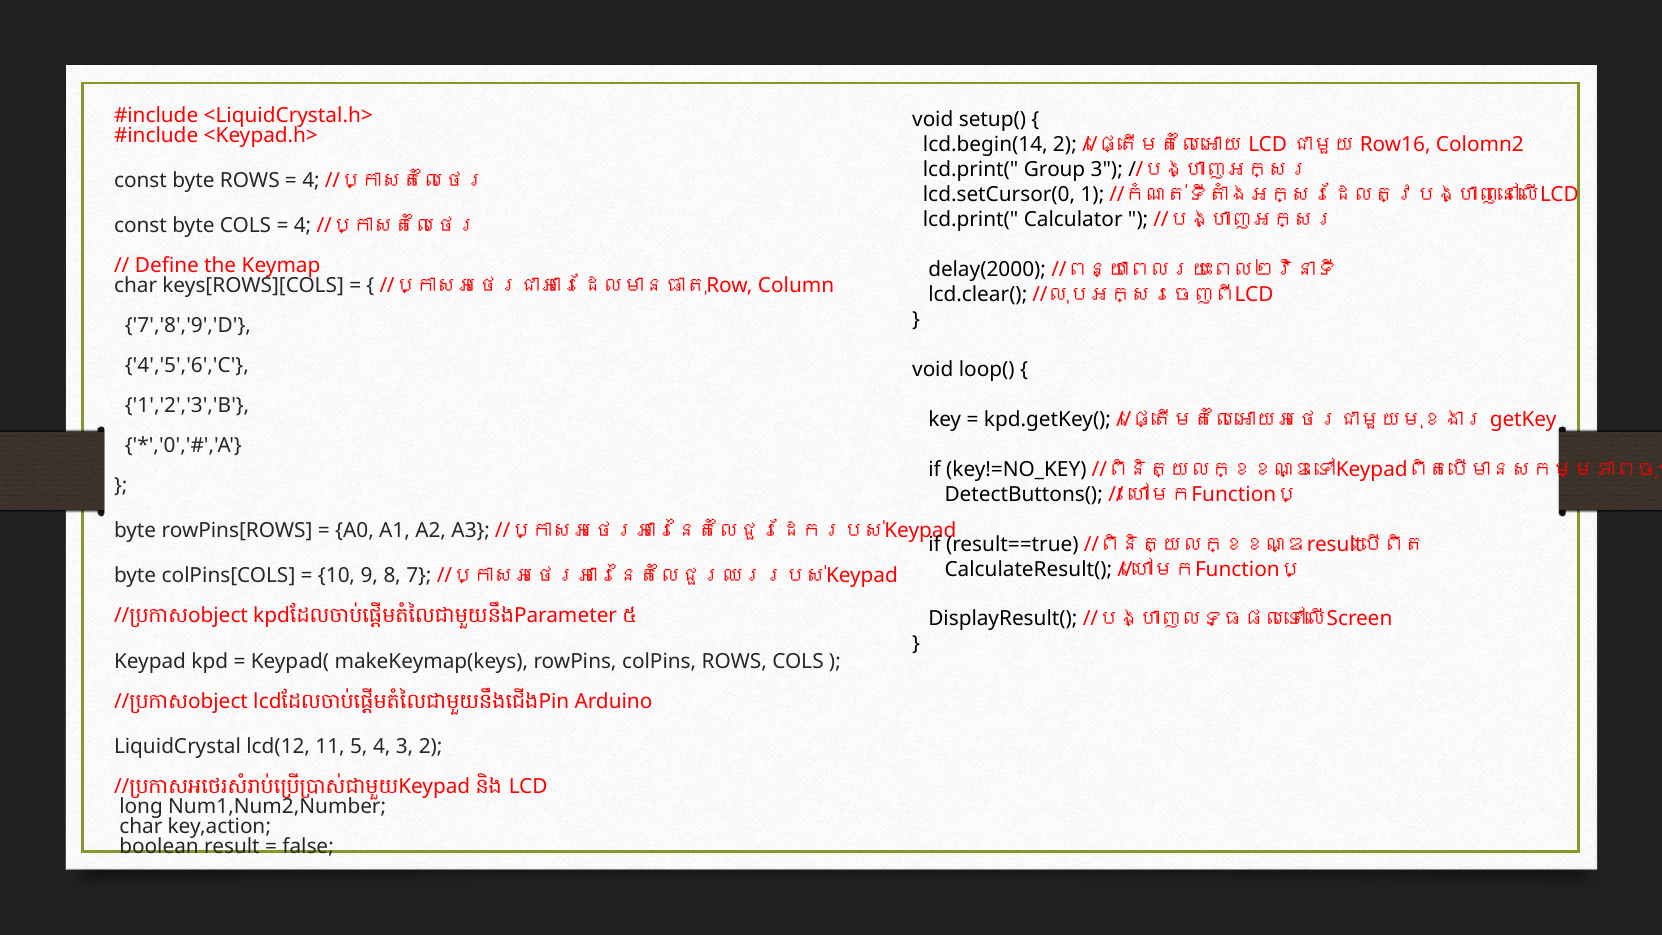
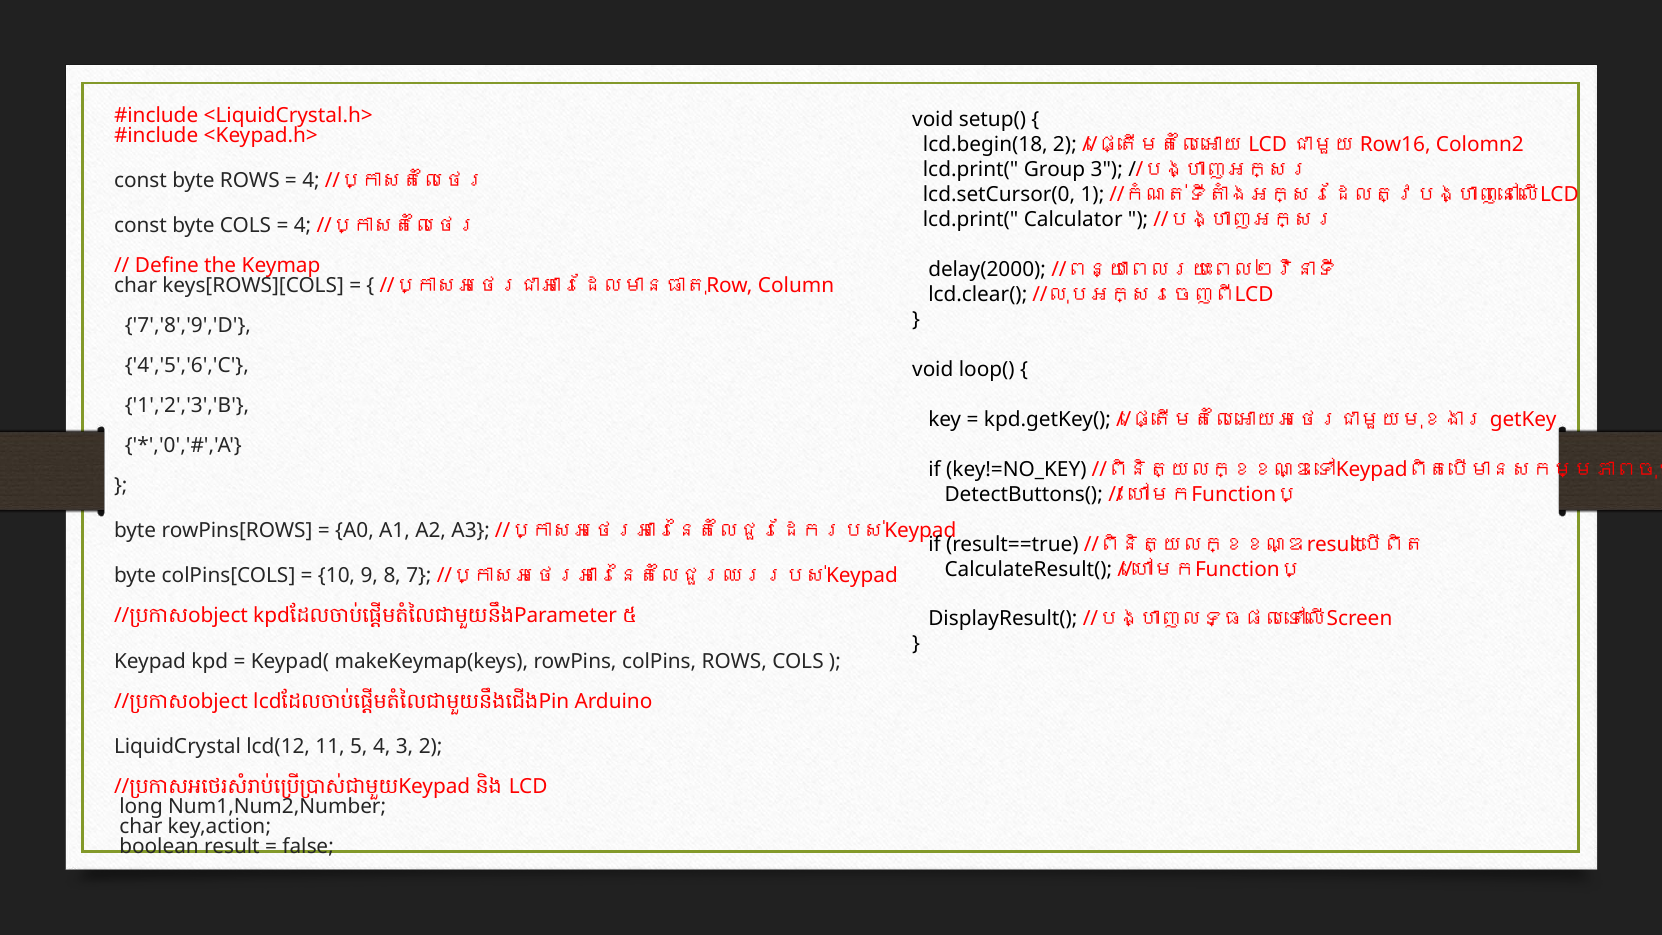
lcd.begin(14: lcd.begin(14 -> lcd.begin(18
